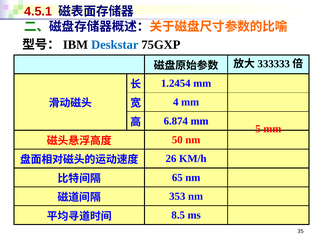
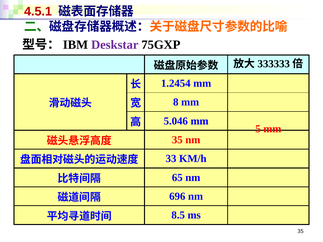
Deskstar colour: blue -> purple
4: 4 -> 8
6.874: 6.874 -> 5.046
50 at (177, 140): 50 -> 35
26: 26 -> 33
353: 353 -> 696
